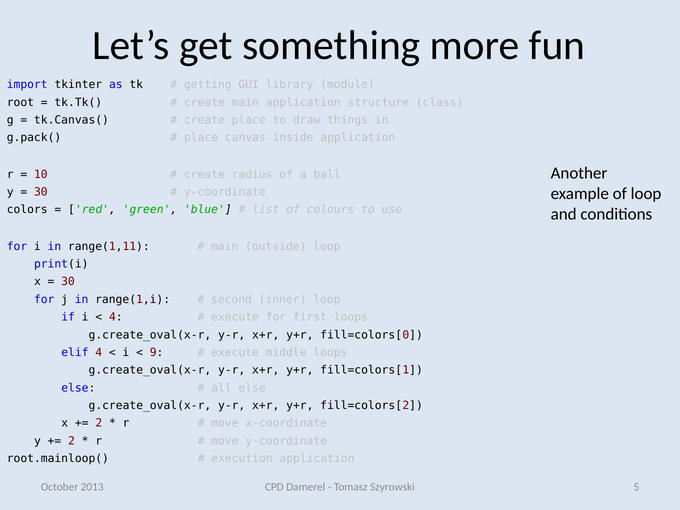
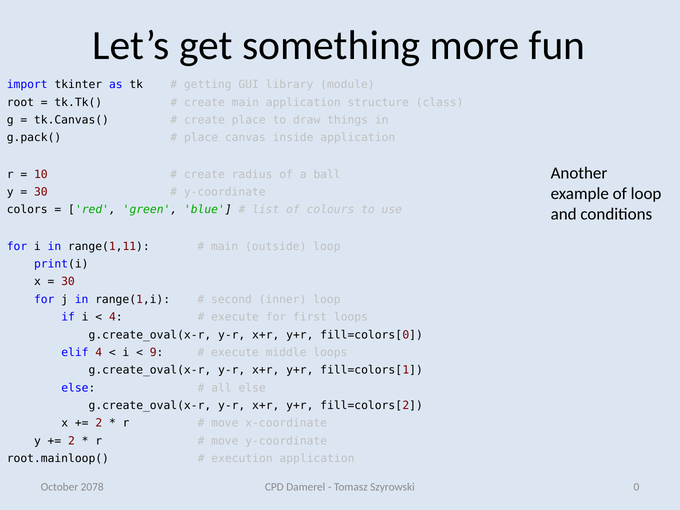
2013: 2013 -> 2078
5: 5 -> 0
